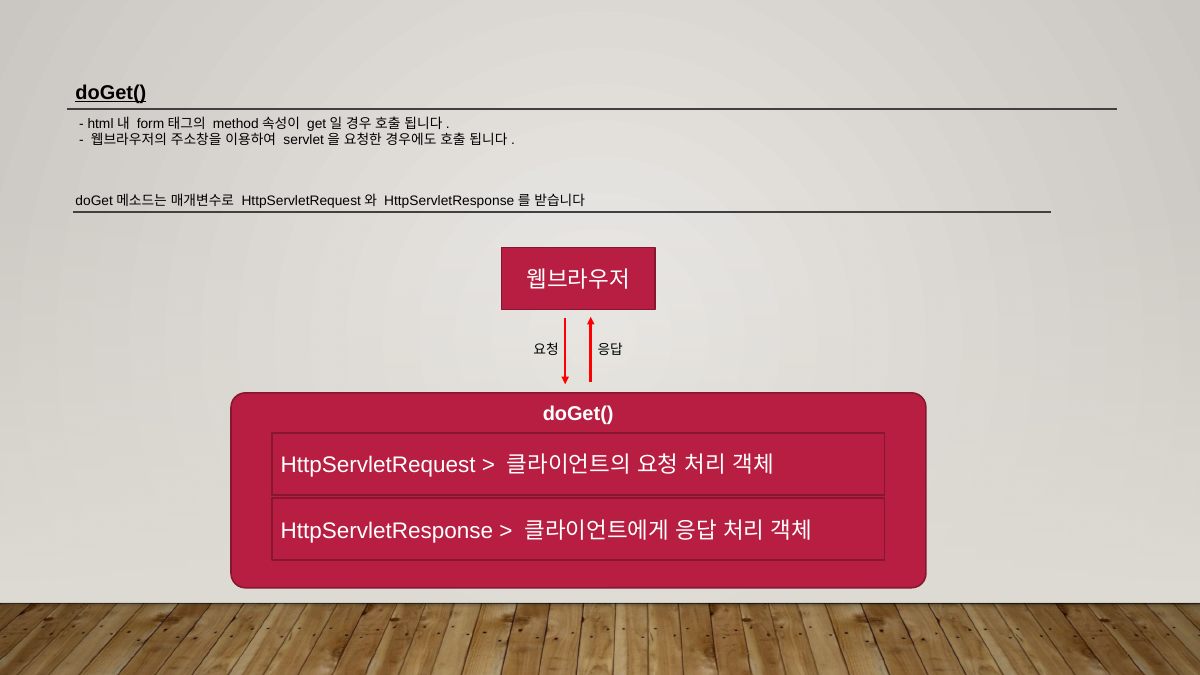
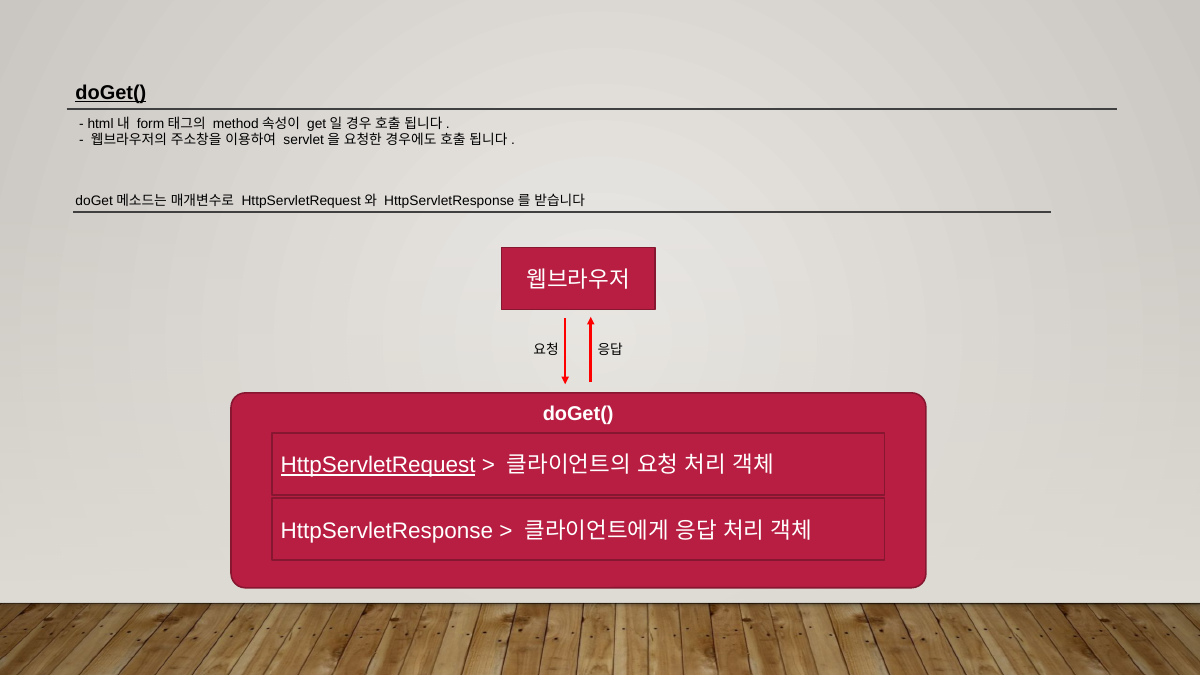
HttpServletRequest underline: none -> present
